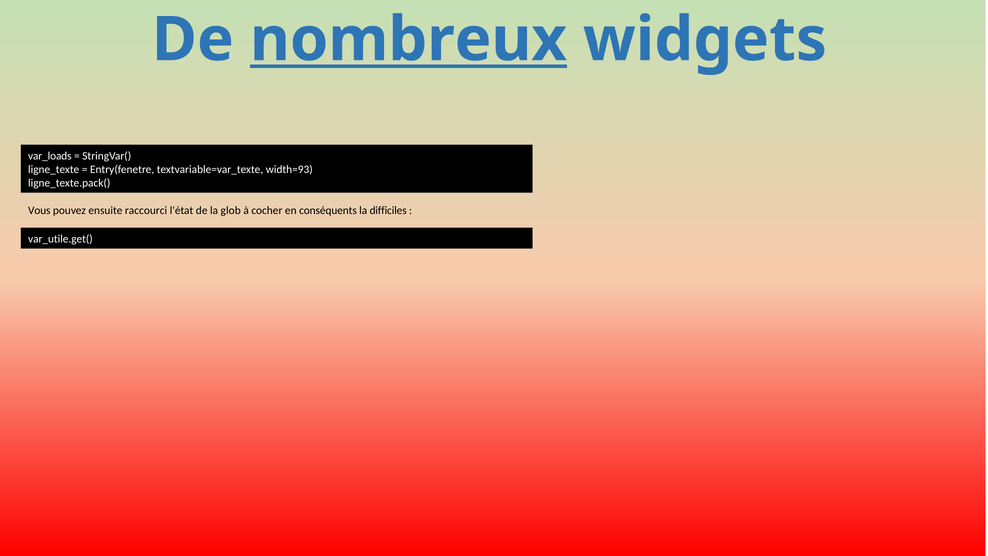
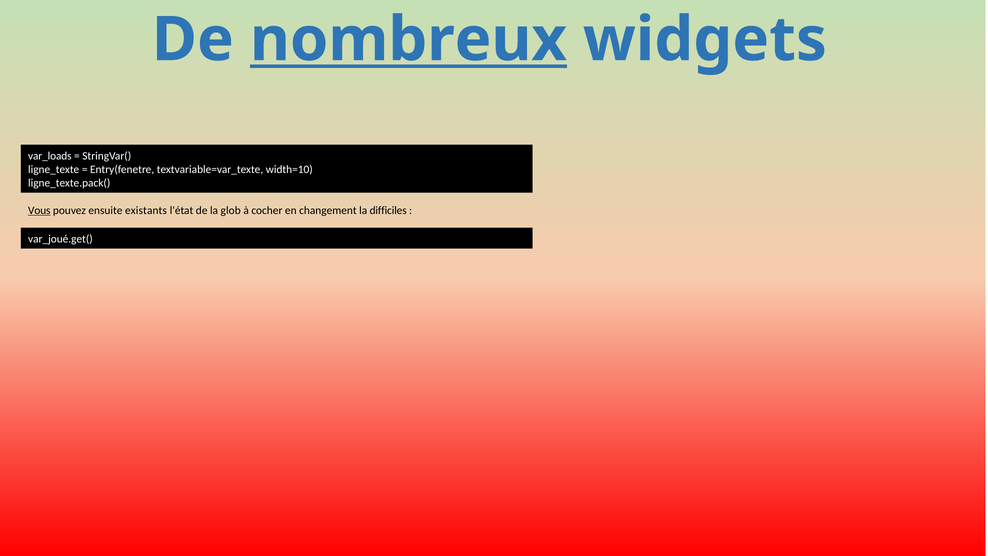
width=93: width=93 -> width=10
Vous underline: none -> present
raccourci: raccourci -> existants
conséquents: conséquents -> changement
var_utile.get(: var_utile.get( -> var_joué.get(
